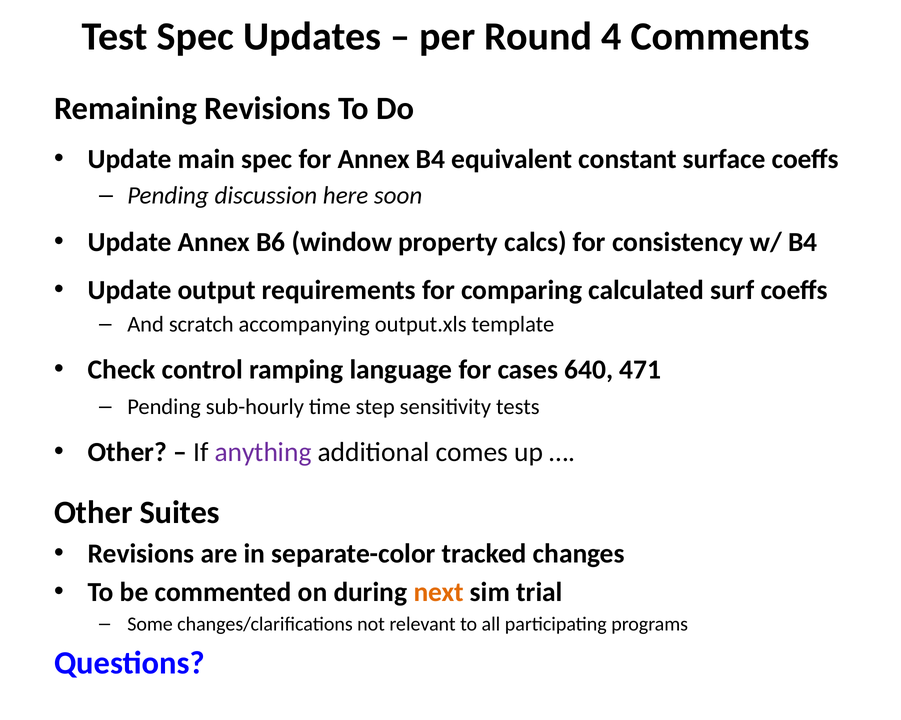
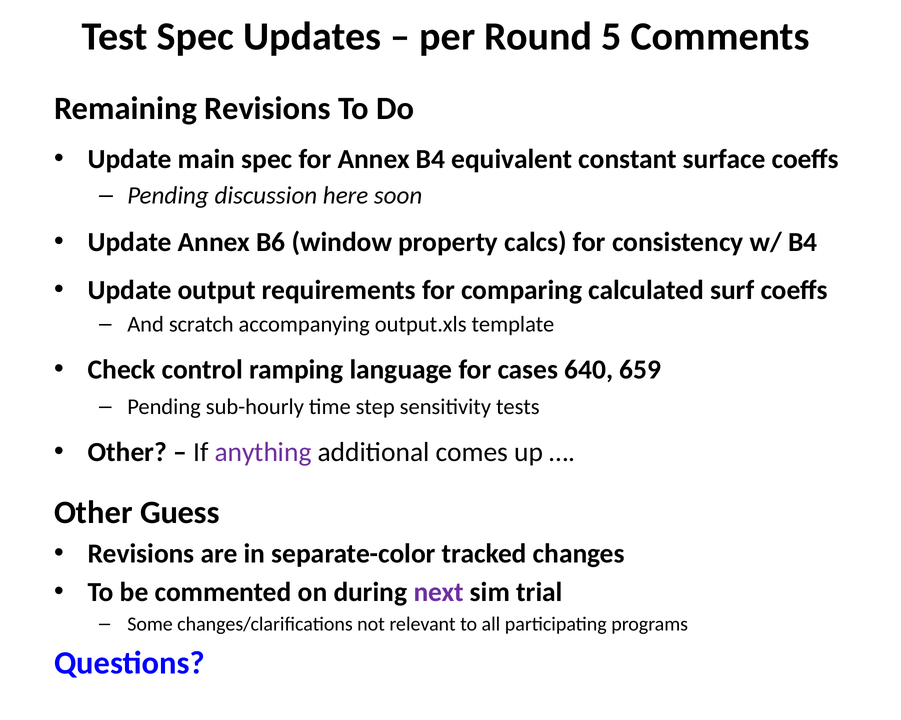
4: 4 -> 5
471: 471 -> 659
Suites: Suites -> Guess
next colour: orange -> purple
